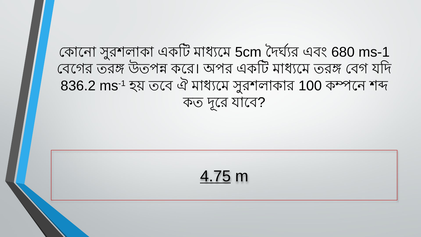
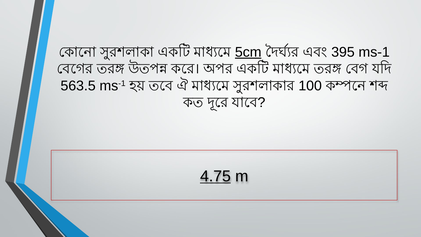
5cm underline: none -> present
680: 680 -> 395
836.2: 836.2 -> 563.5
